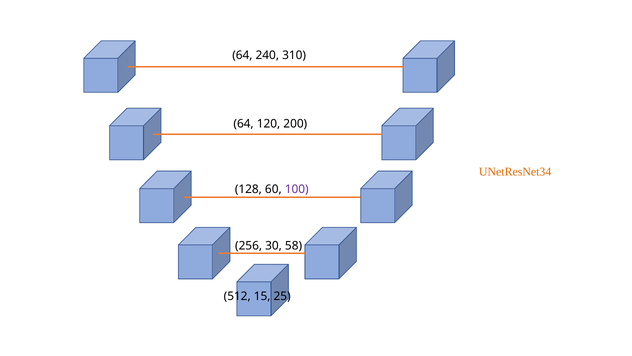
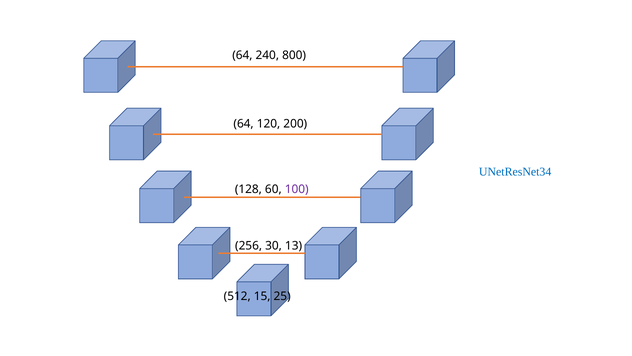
310: 310 -> 800
UNetResNet34 colour: orange -> blue
58: 58 -> 13
